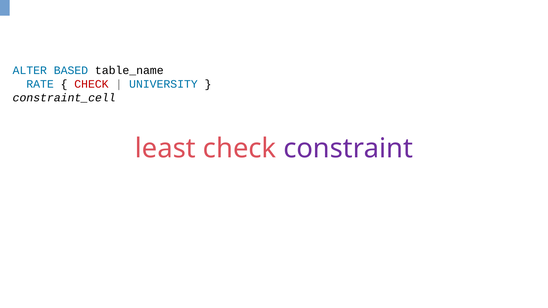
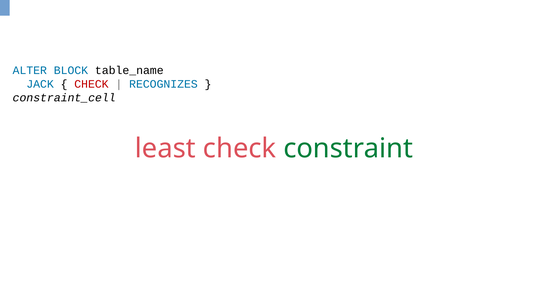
BASED: BASED -> BLOCK
RATE: RATE -> JACK
UNIVERSITY: UNIVERSITY -> RECOGNIZES
constraint colour: purple -> green
